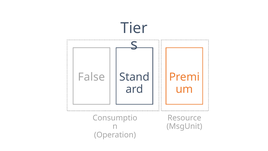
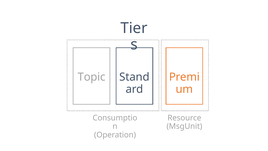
False: False -> Topic
